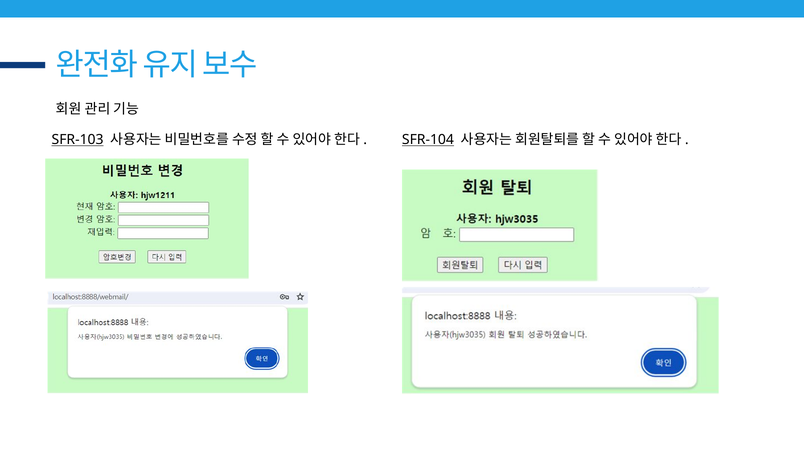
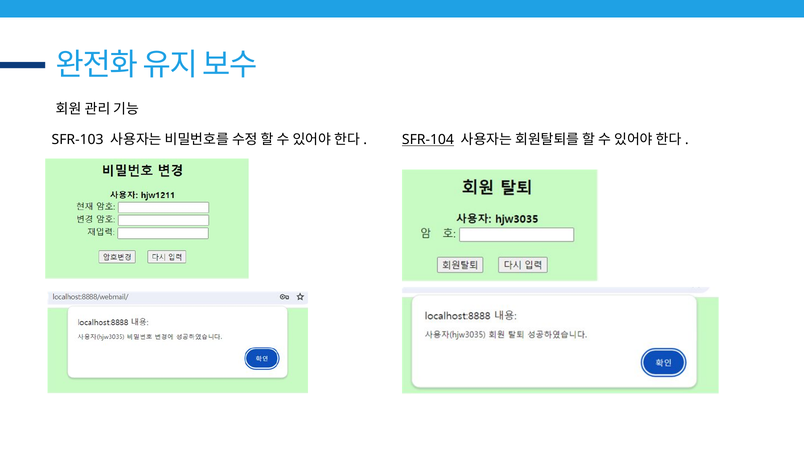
SFR-103 underline: present -> none
